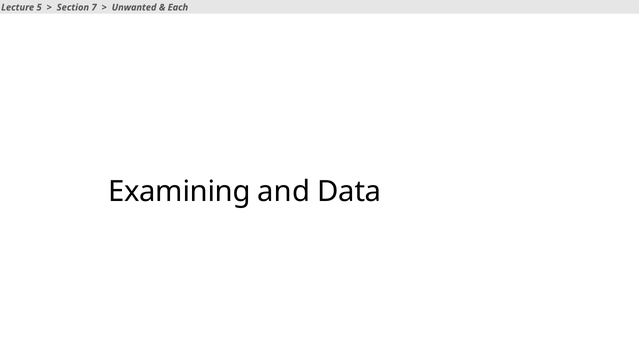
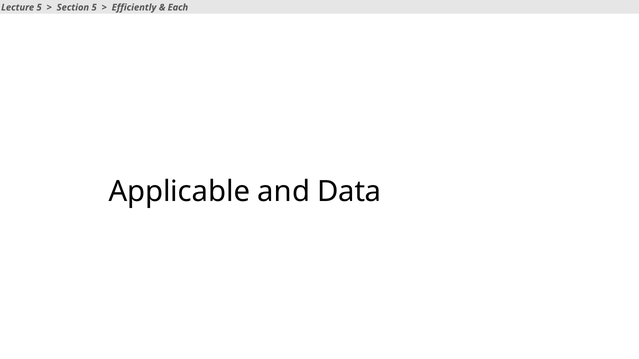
Section 7: 7 -> 5
Unwanted: Unwanted -> Efficiently
Examining: Examining -> Applicable
